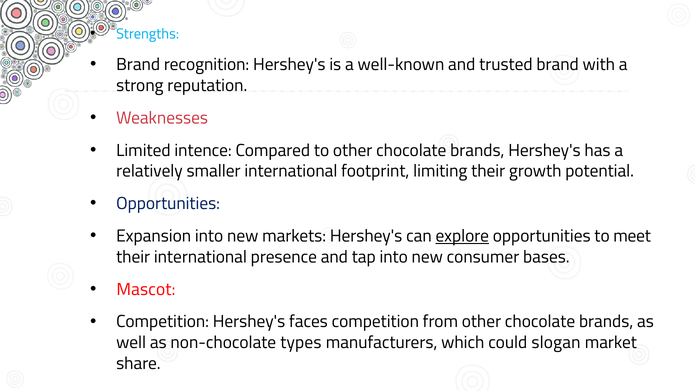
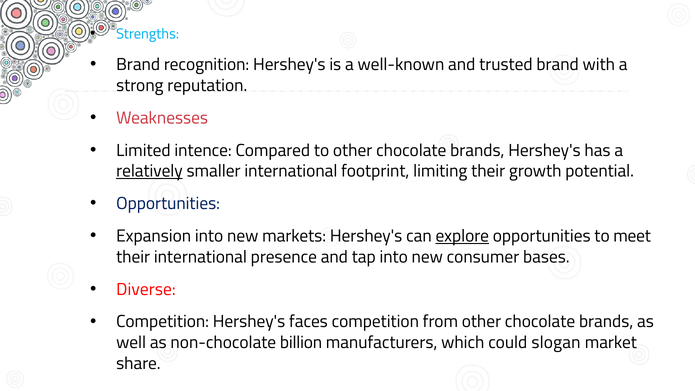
relatively underline: none -> present
Mascot: Mascot -> Diverse
types: types -> billion
